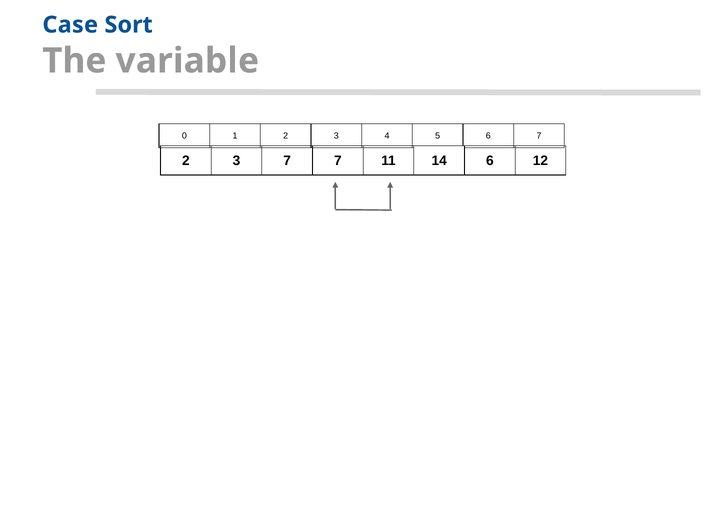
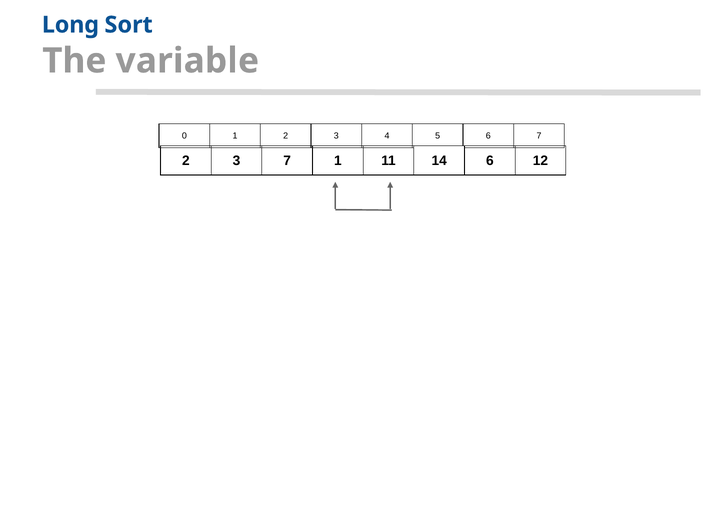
Case: Case -> Long
7 7: 7 -> 1
